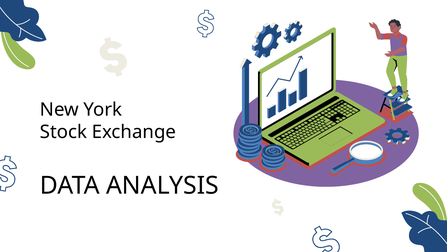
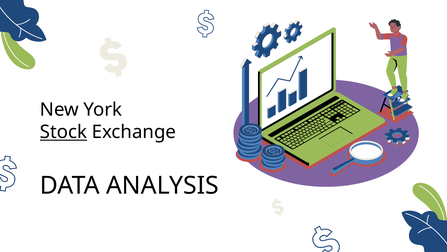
Stock underline: none -> present
